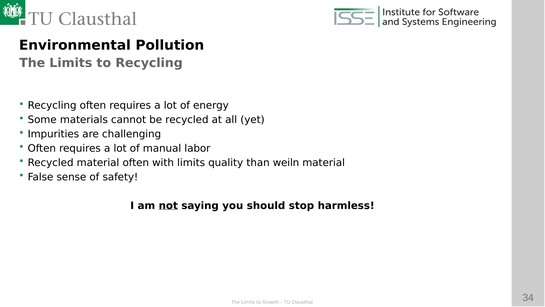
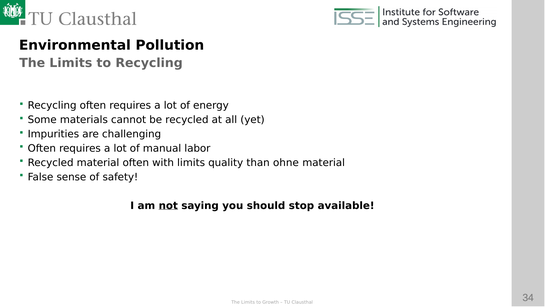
weiln: weiln -> ohne
harmless: harmless -> available
